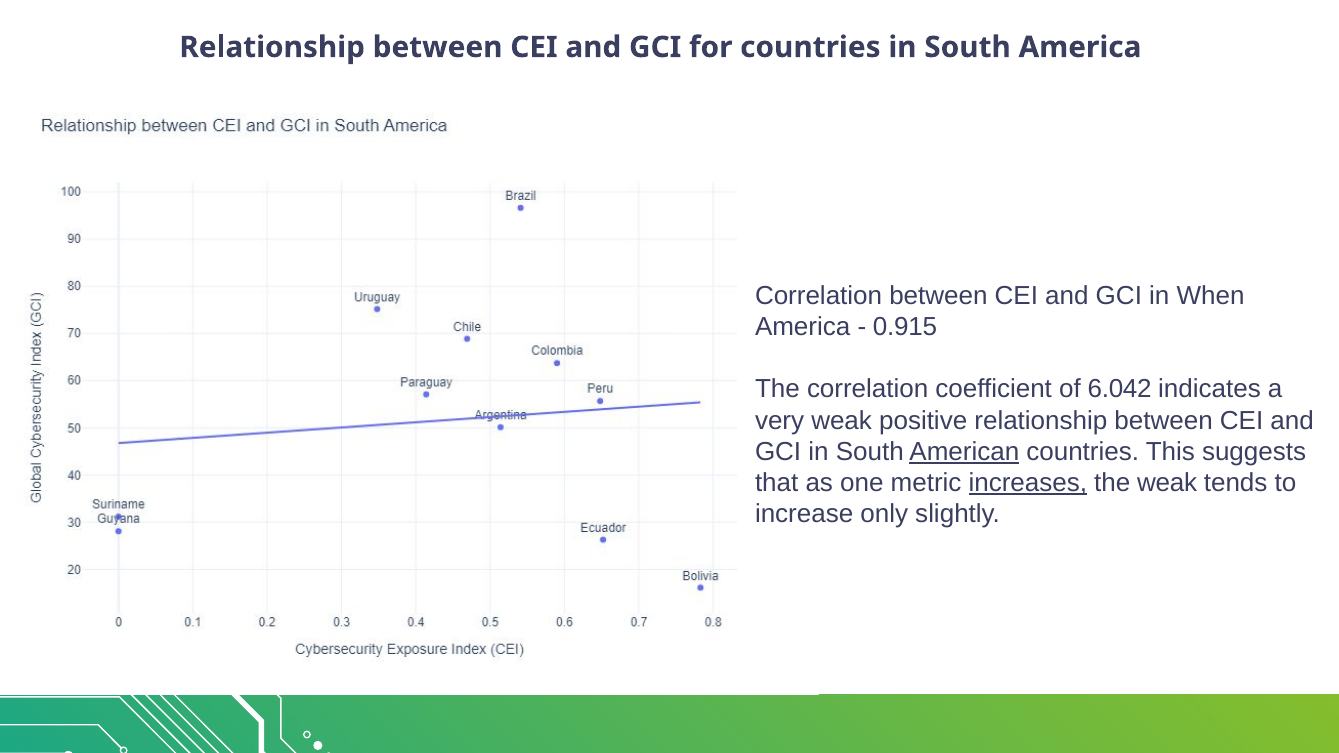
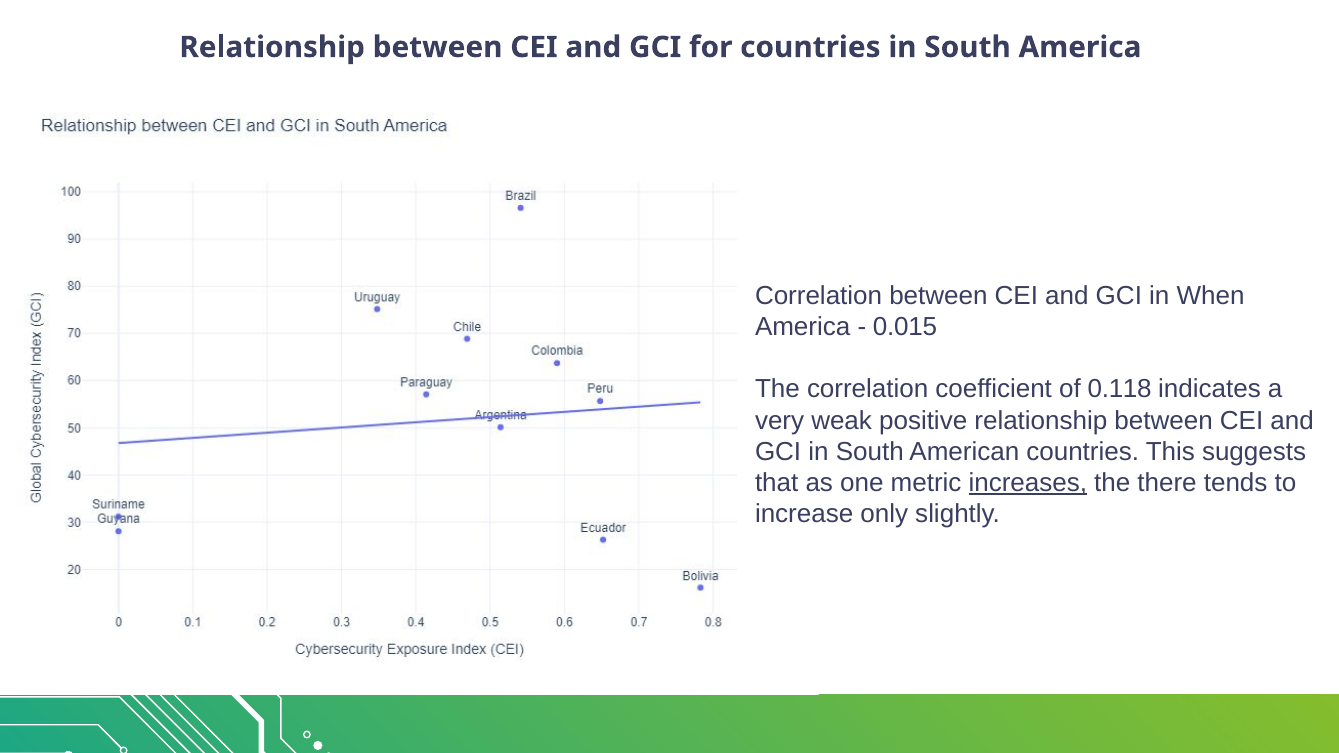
0.915: 0.915 -> 0.015
6.042: 6.042 -> 0.118
American underline: present -> none
the weak: weak -> there
